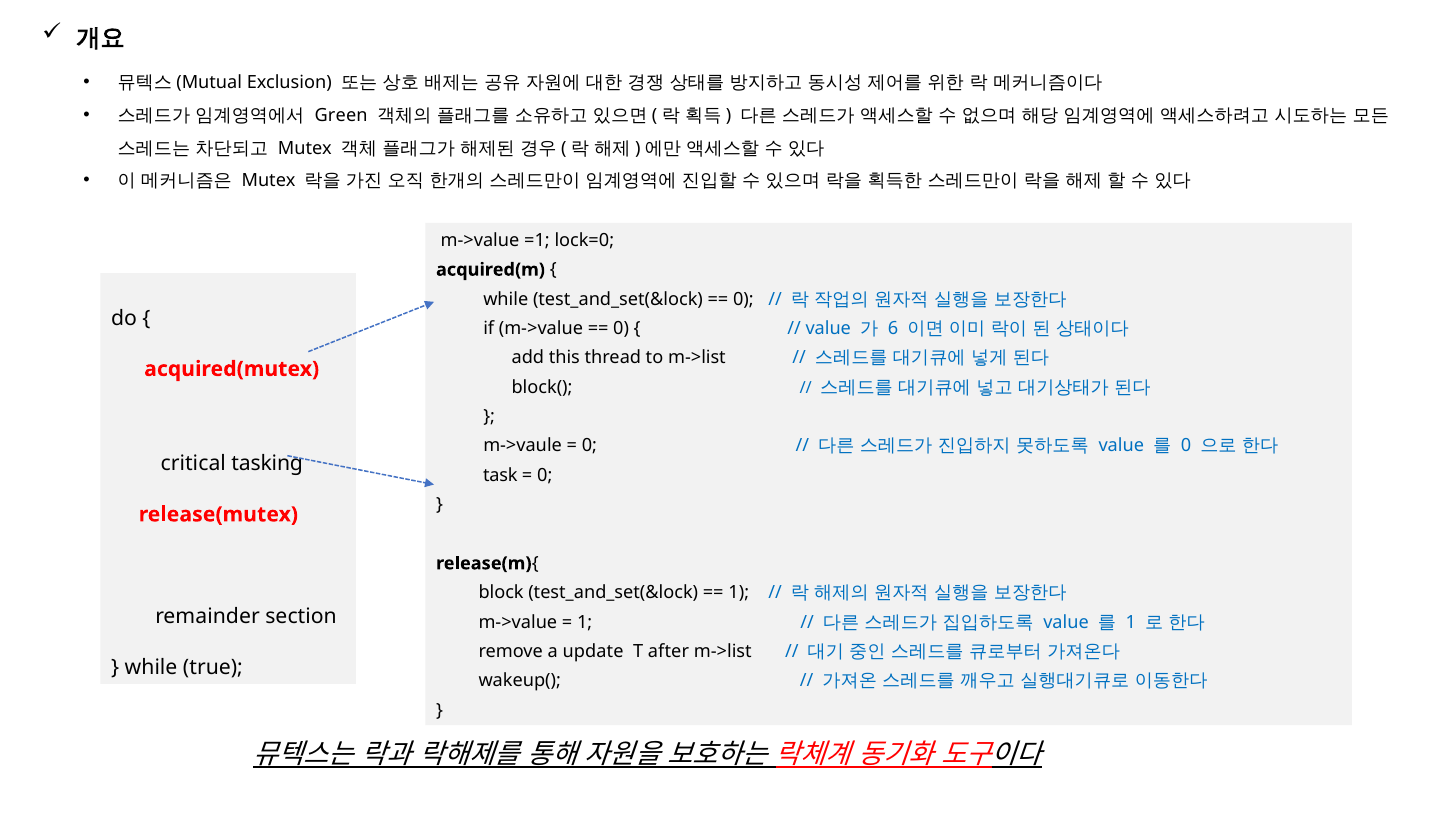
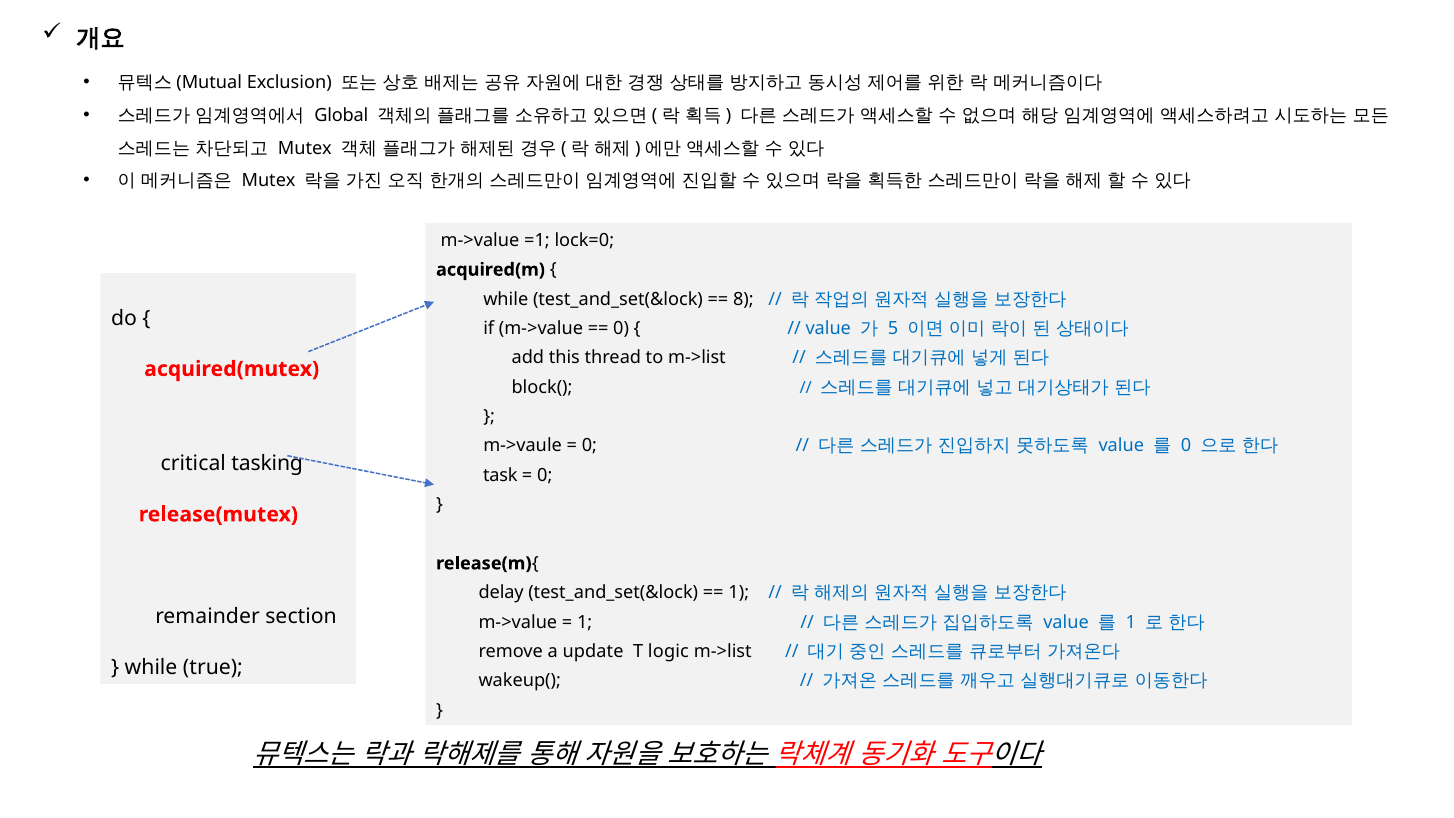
Green: Green -> Global
0 at (743, 299): 0 -> 8
6: 6 -> 5
block: block -> delay
after: after -> logic
